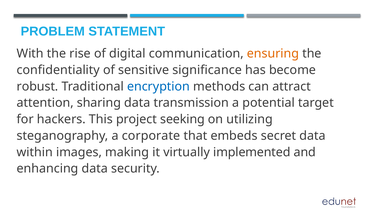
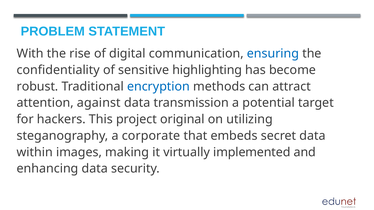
ensuring colour: orange -> blue
significance: significance -> highlighting
sharing: sharing -> against
seeking: seeking -> original
